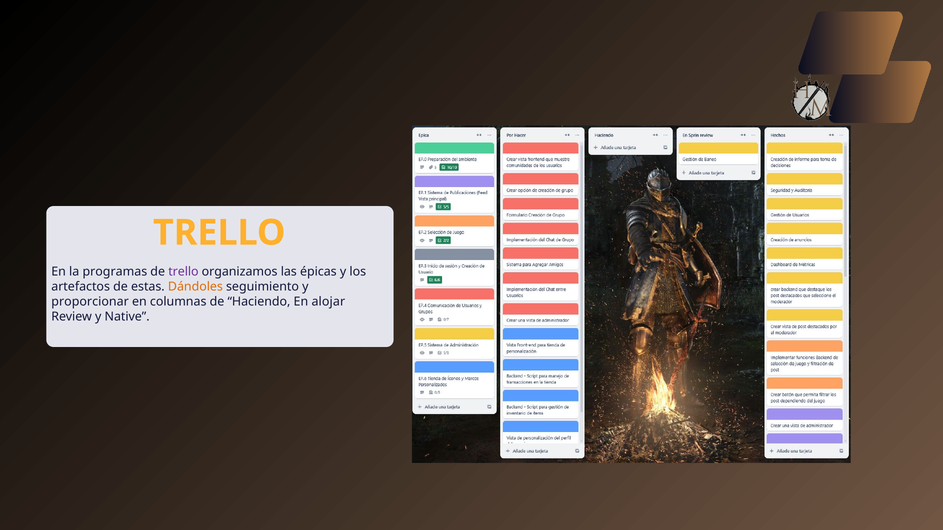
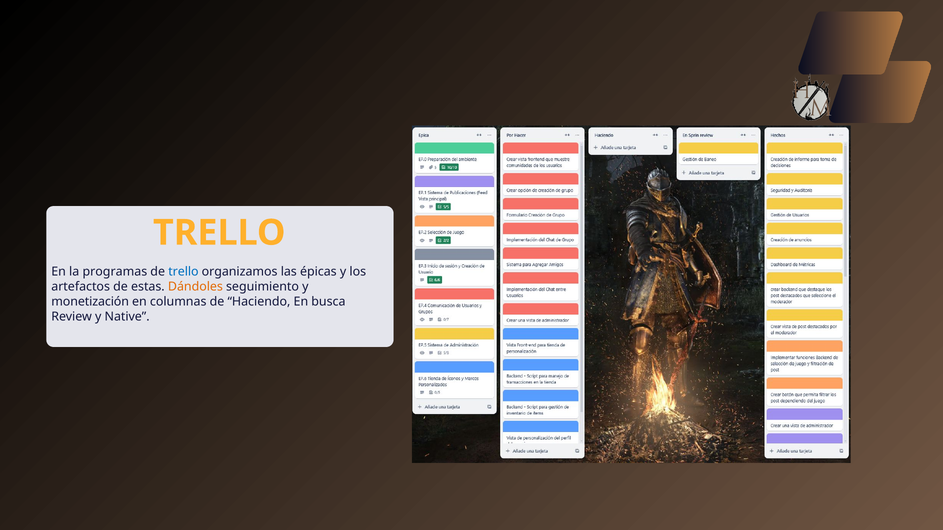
trello at (183, 272) colour: purple -> blue
proporcionar: proporcionar -> monetización
alojar: alojar -> busca
